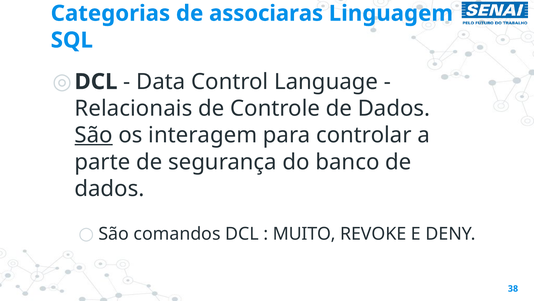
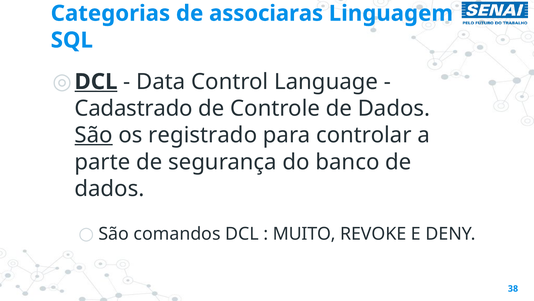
DCL at (96, 82) underline: none -> present
Relacionais: Relacionais -> Cadastrado
interagem: interagem -> registrado
